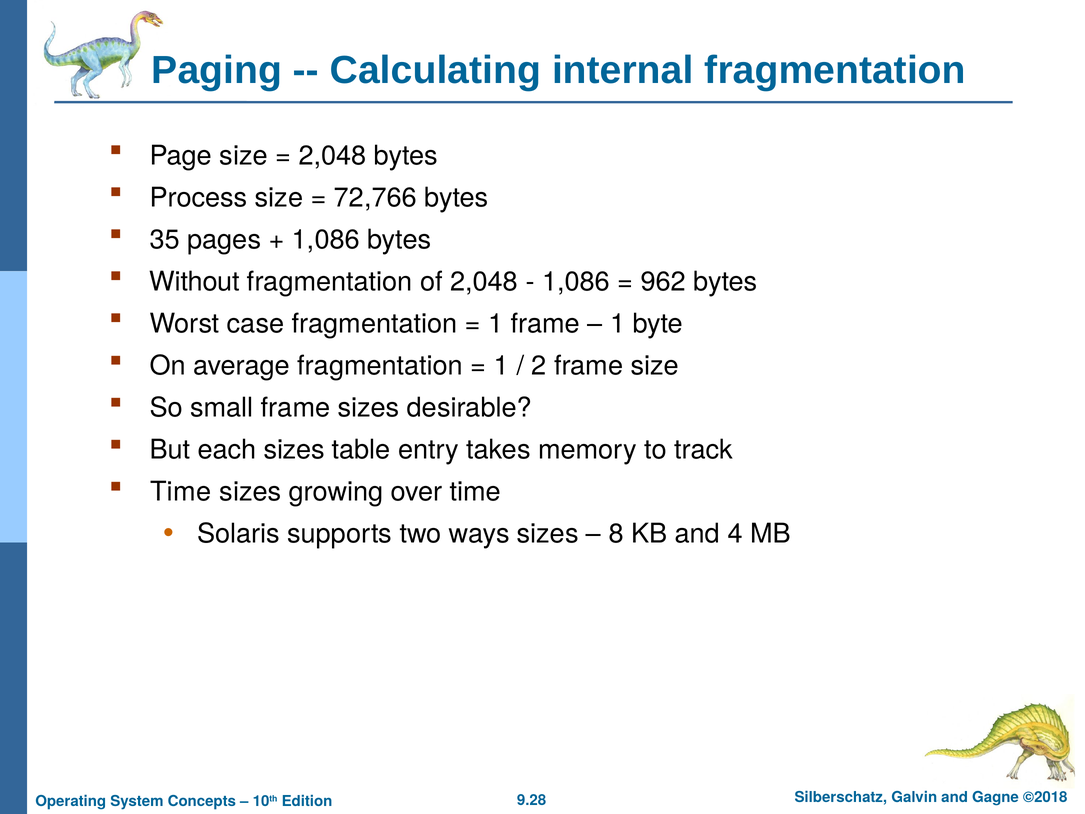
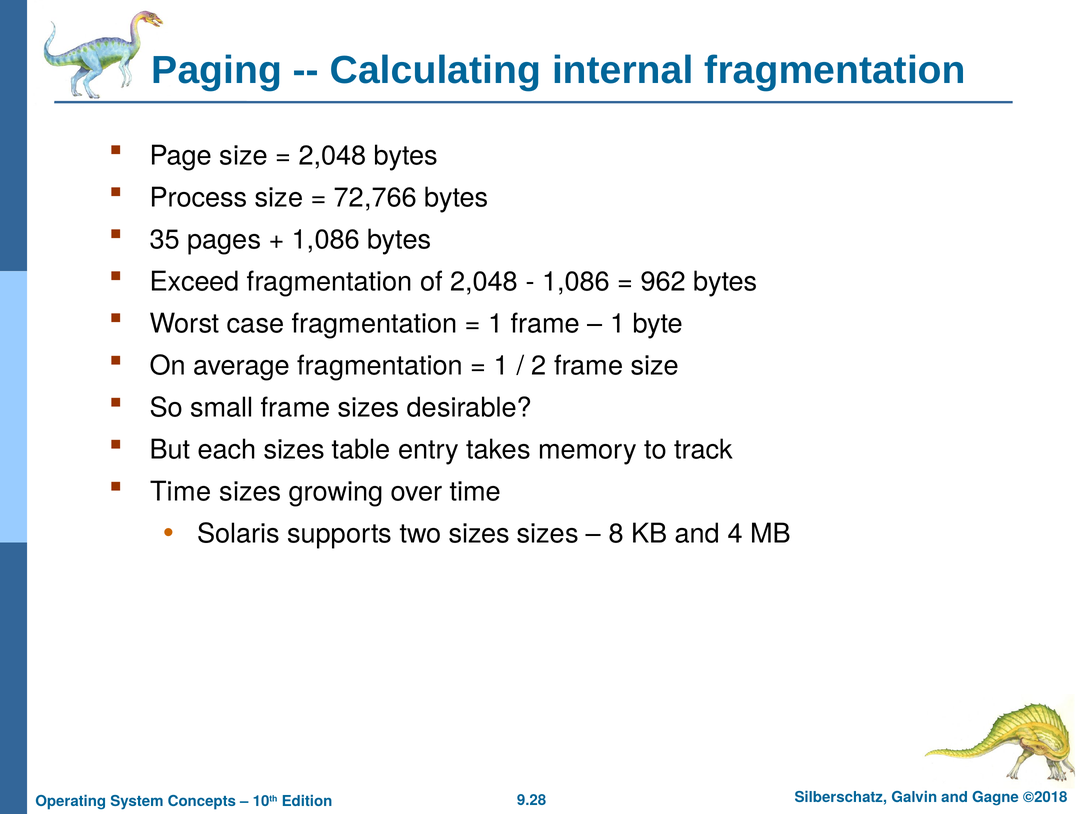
Without: Without -> Exceed
two ways: ways -> sizes
